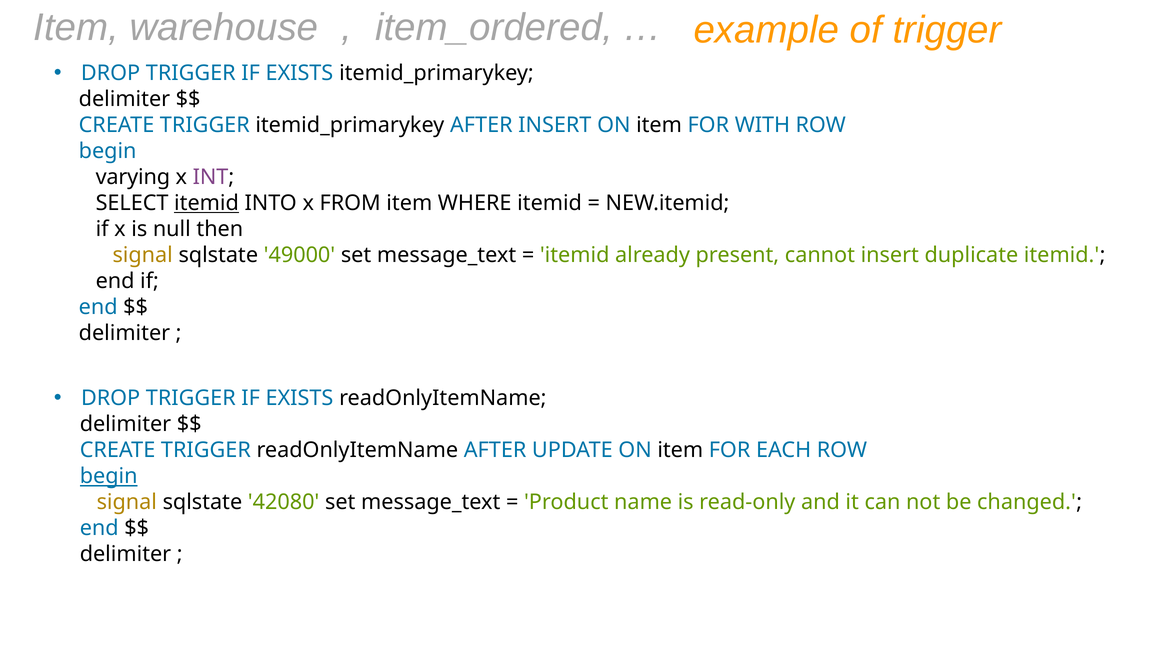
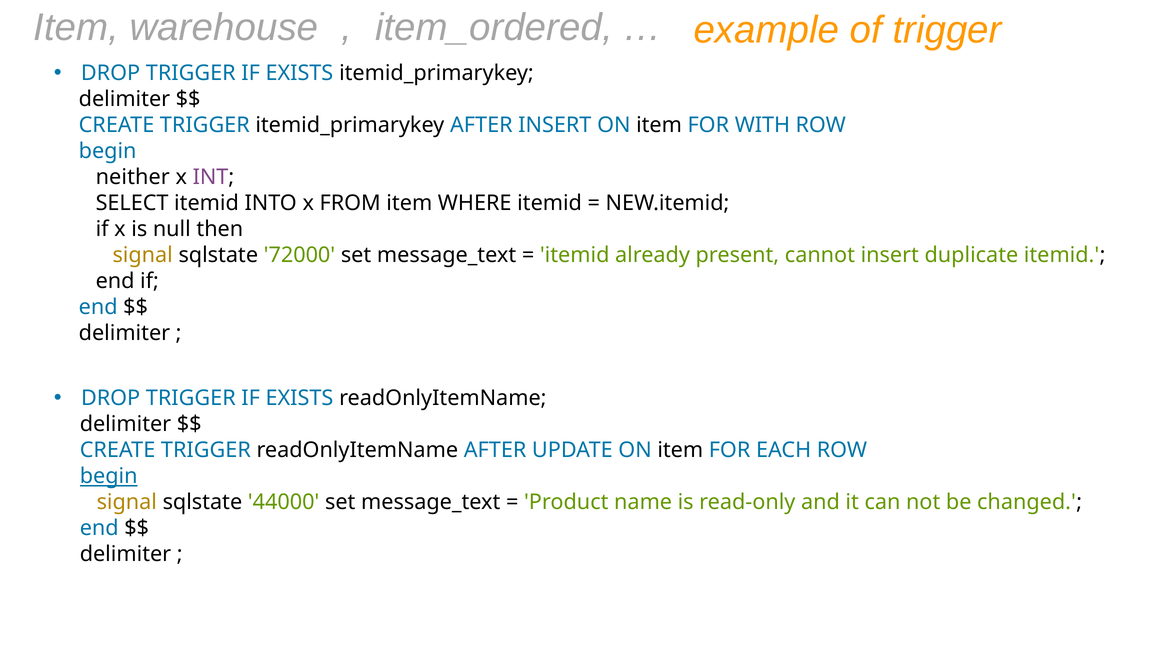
varying: varying -> neither
itemid at (207, 203) underline: present -> none
49000: 49000 -> 72000
42080: 42080 -> 44000
